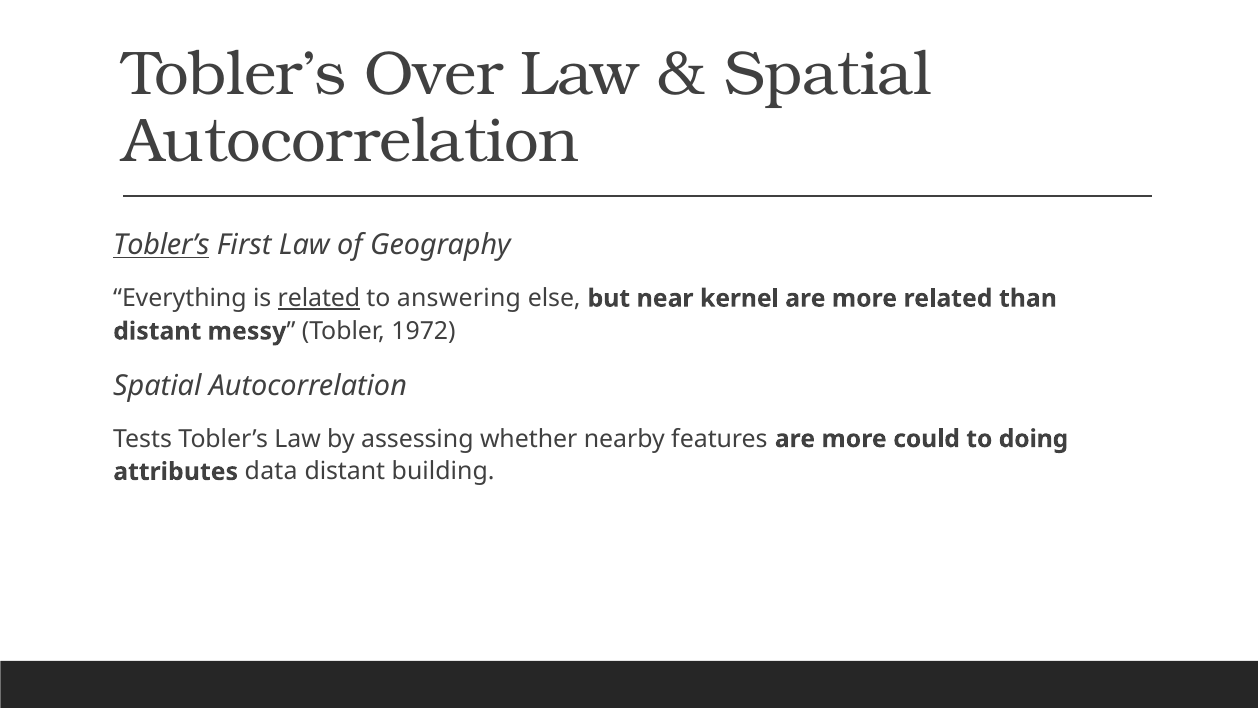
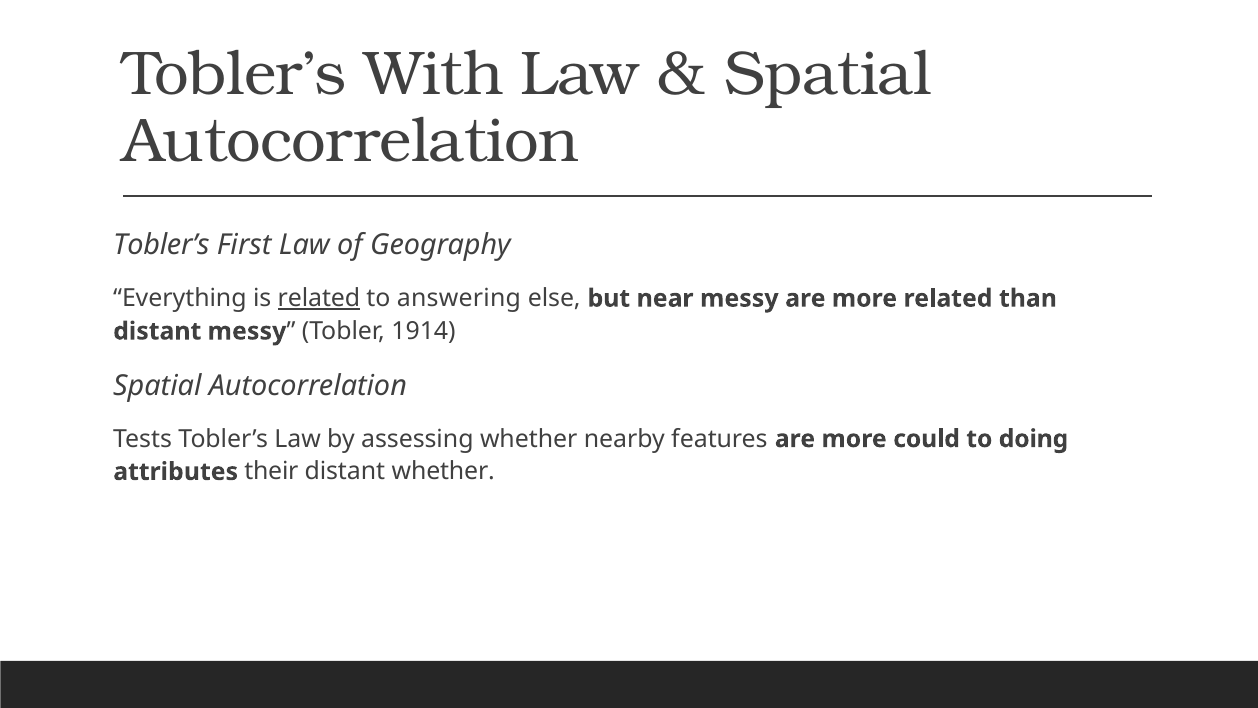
Over: Over -> With
Tobler’s at (161, 245) underline: present -> none
near kernel: kernel -> messy
1972: 1972 -> 1914
data: data -> their
distant building: building -> whether
